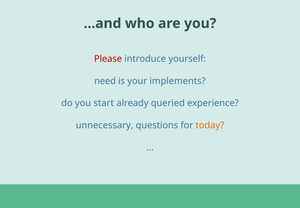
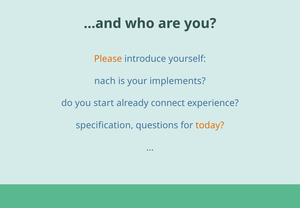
Please colour: red -> orange
need: need -> nach
queried: queried -> connect
unnecessary: unnecessary -> specification
